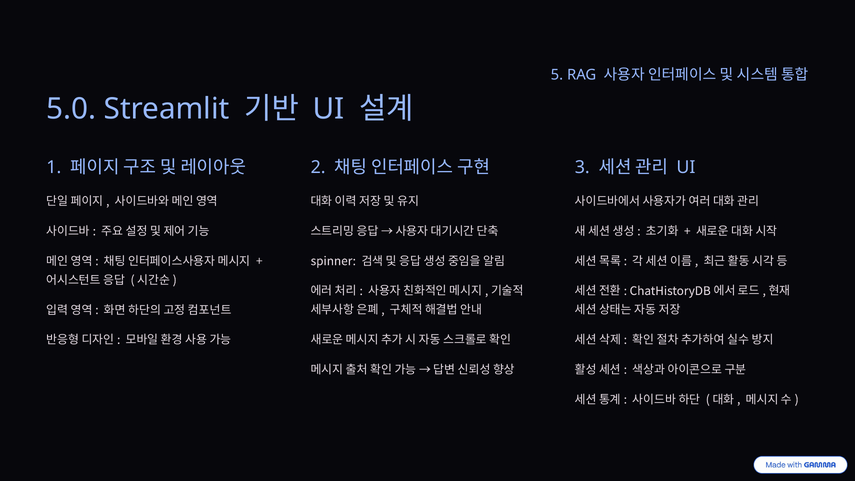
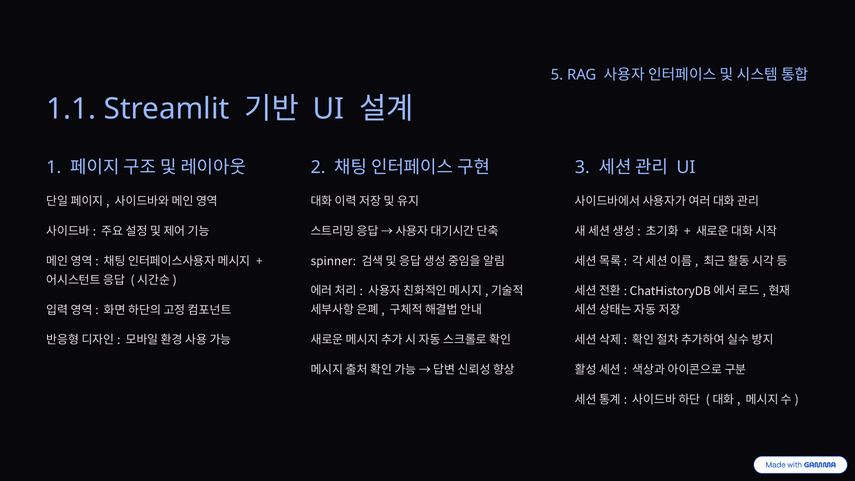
5.0: 5.0 -> 1.1
